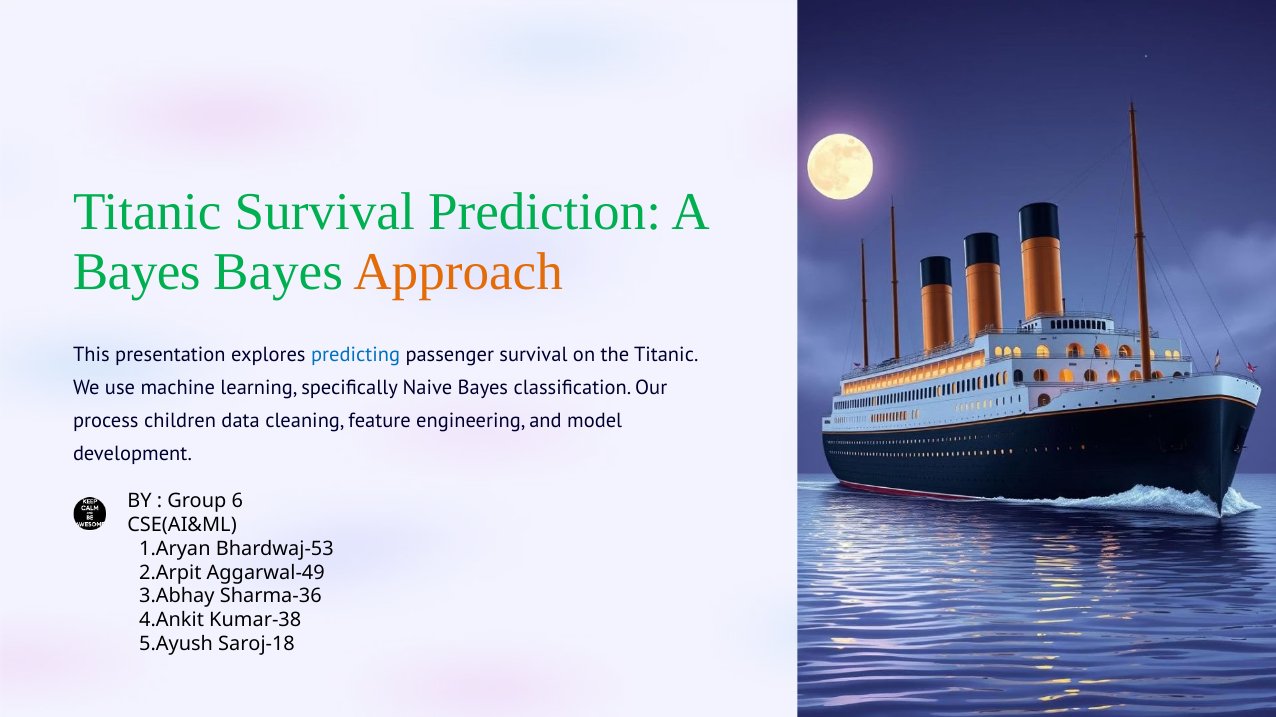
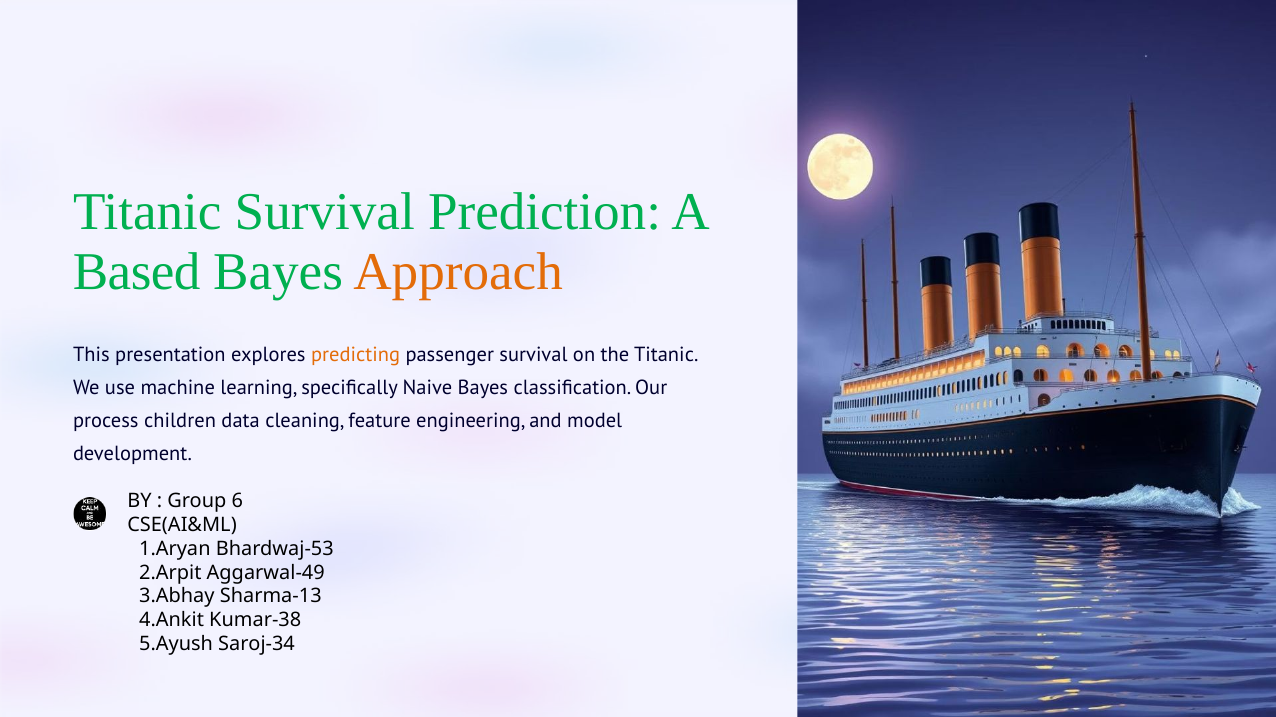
Bayes at (137, 273): Bayes -> Based
predicting colour: blue -> orange
Sharma-36: Sharma-36 -> Sharma-13
Saroj-18: Saroj-18 -> Saroj-34
